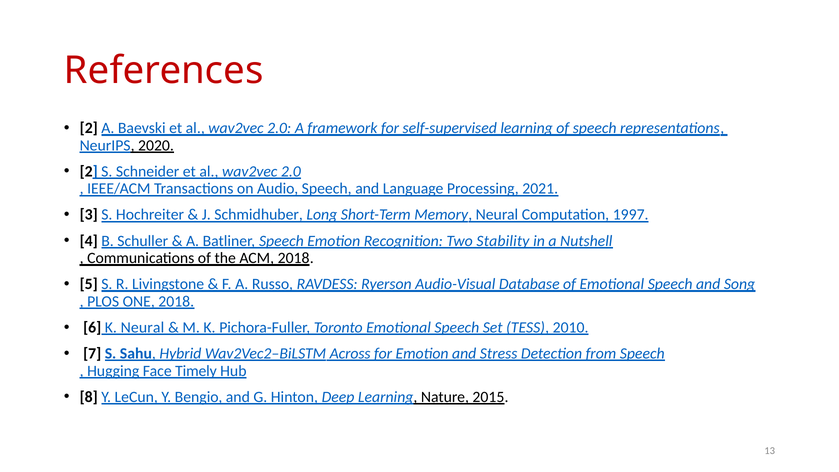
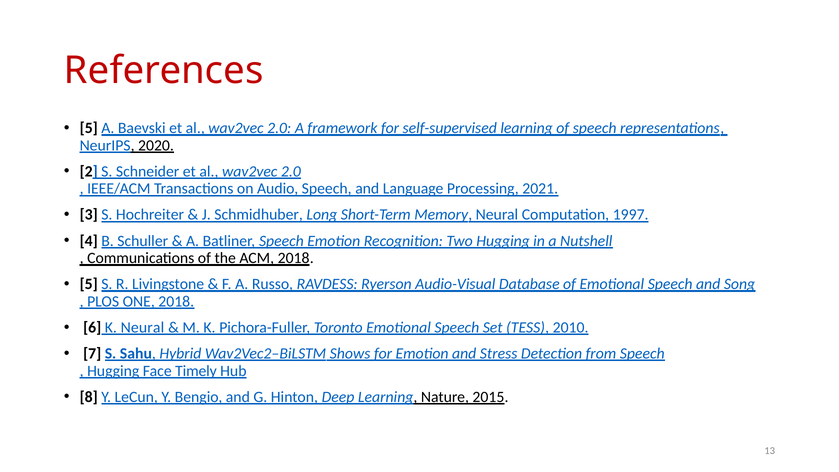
2 at (89, 128): 2 -> 5
Two Stability: Stability -> Hugging
Across: Across -> Shows
